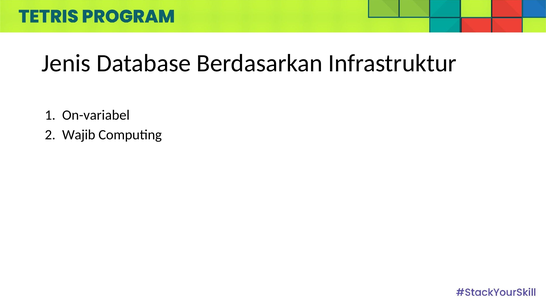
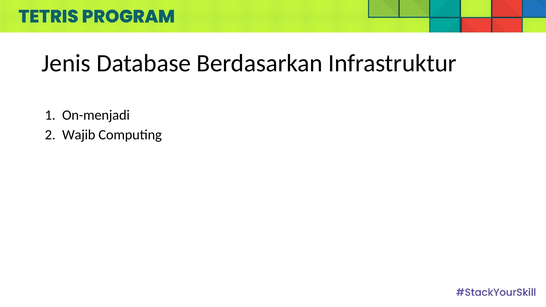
On-variabel: On-variabel -> On-menjadi
